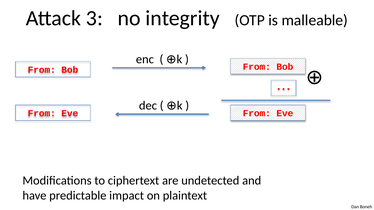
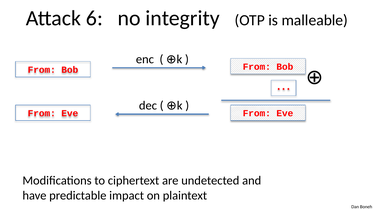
3: 3 -> 6
